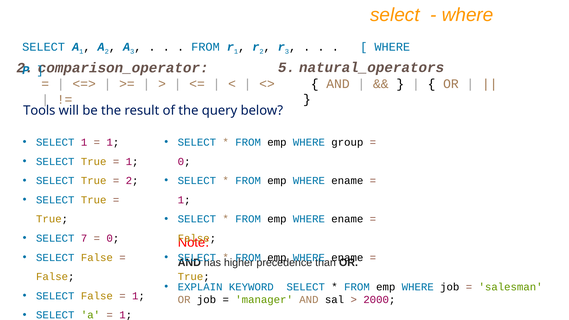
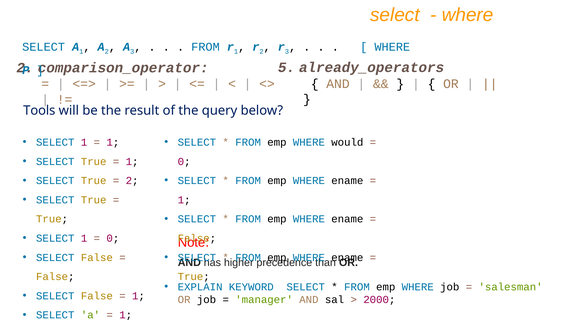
natural_operators: natural_operators -> already_operators
group: group -> would
7 at (84, 238): 7 -> 1
